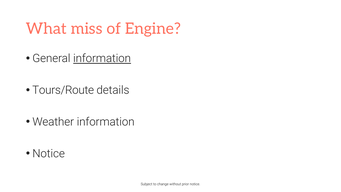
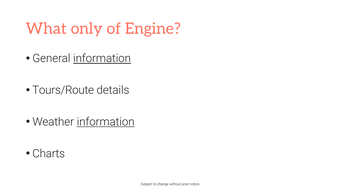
miss: miss -> only
information at (106, 122) underline: none -> present
Notice at (49, 153): Notice -> Charts
